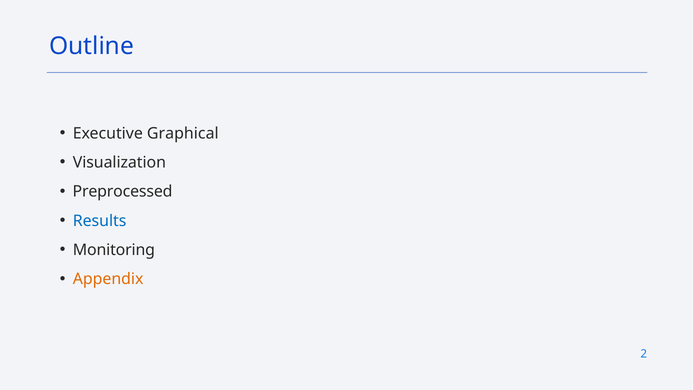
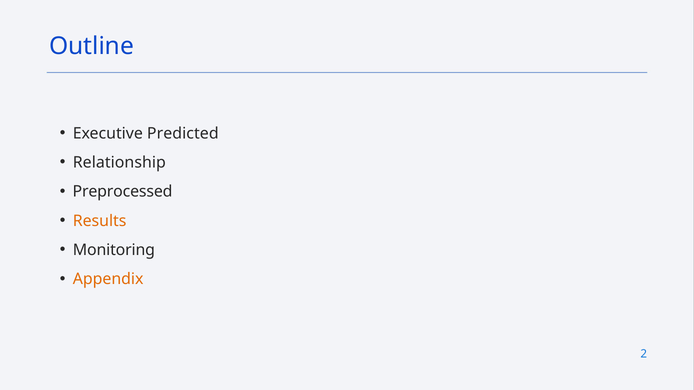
Graphical: Graphical -> Predicted
Visualization: Visualization -> Relationship
Results colour: blue -> orange
